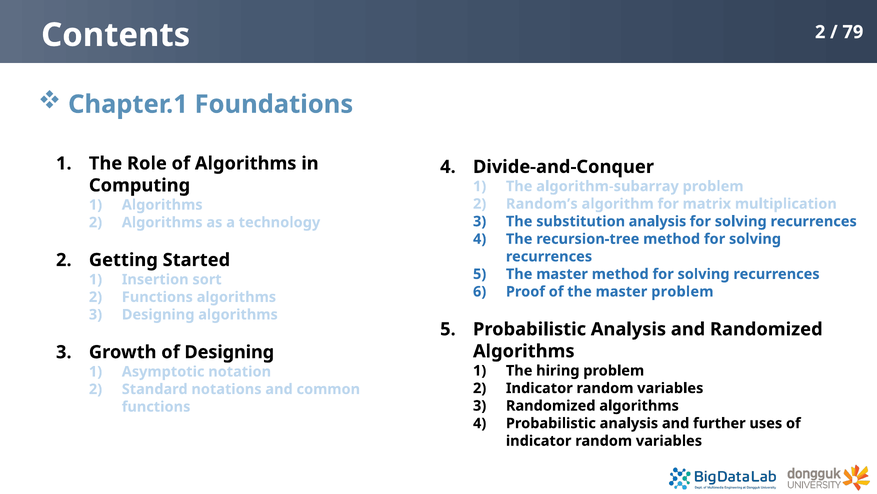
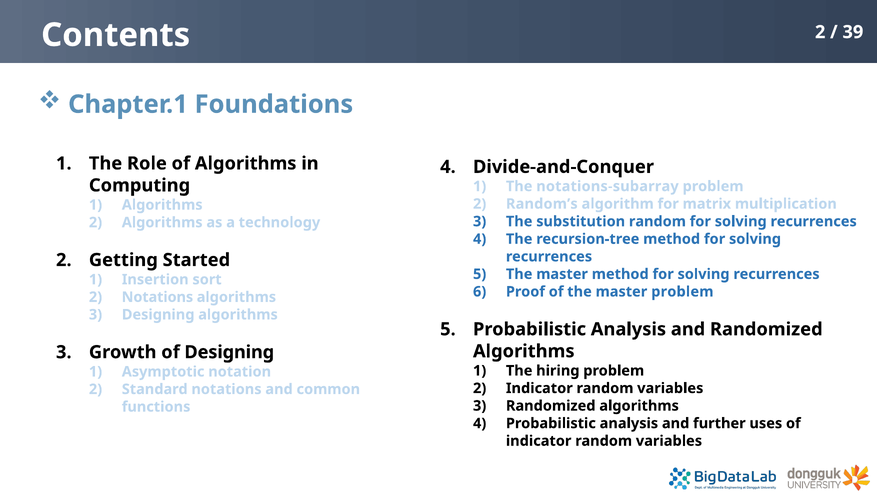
79: 79 -> 39
algorithm-subarray: algorithm-subarray -> notations-subarray
substitution analysis: analysis -> random
2 Functions: Functions -> Notations
